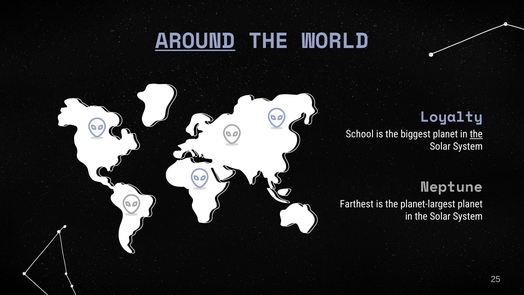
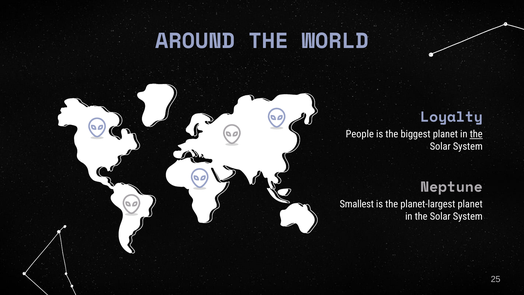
AROUND underline: present -> none
School: School -> People
Farthest: Farthest -> Smallest
